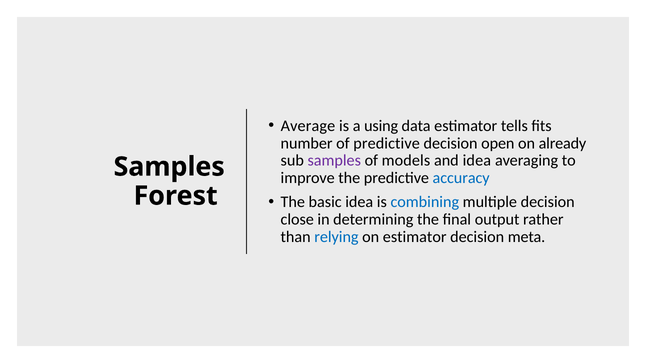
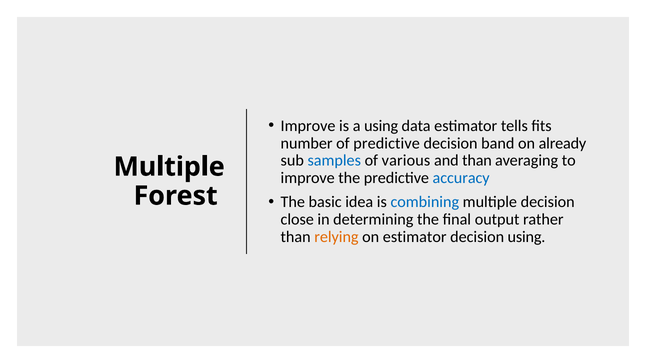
Average at (308, 126): Average -> Improve
open: open -> band
samples at (334, 161) colour: purple -> blue
models: models -> various
and idea: idea -> than
Samples at (169, 167): Samples -> Multiple
relying colour: blue -> orange
decision meta: meta -> using
